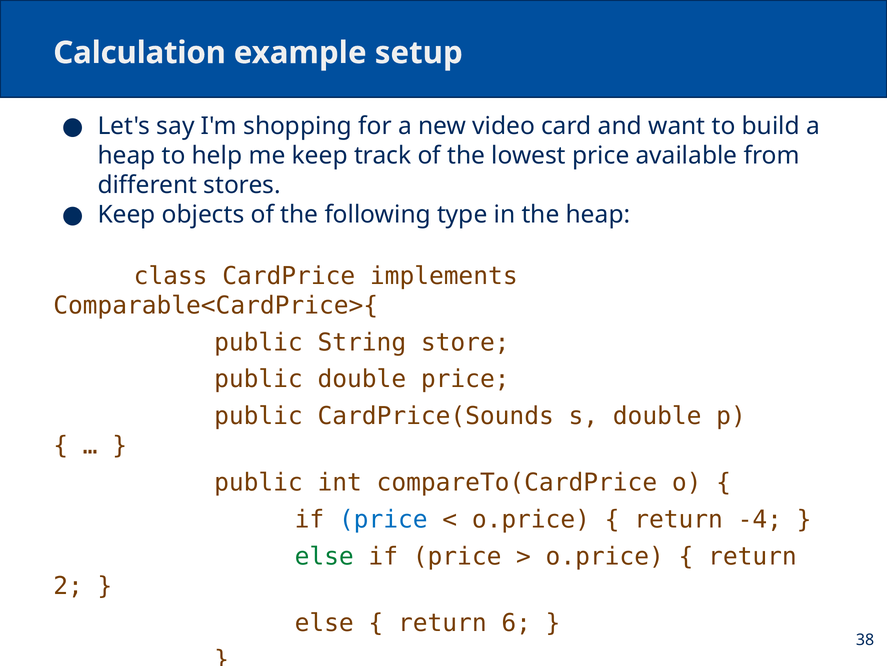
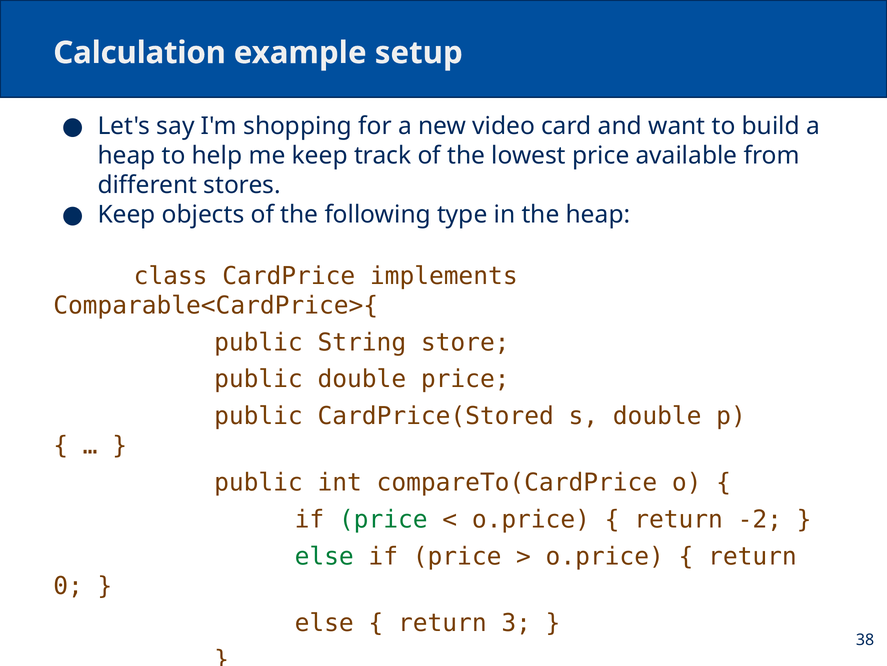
CardPrice(Sounds: CardPrice(Sounds -> CardPrice(Stored
price at (383, 519) colour: blue -> green
-4: -4 -> -2
2: 2 -> 0
6: 6 -> 3
